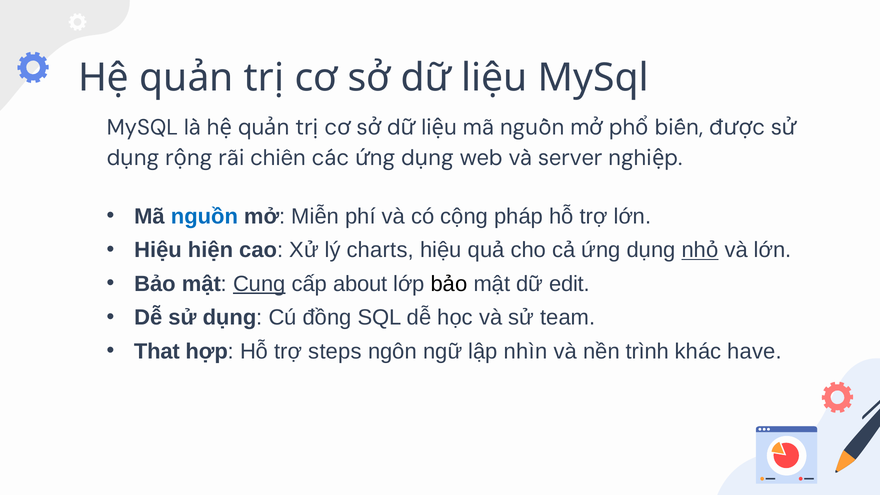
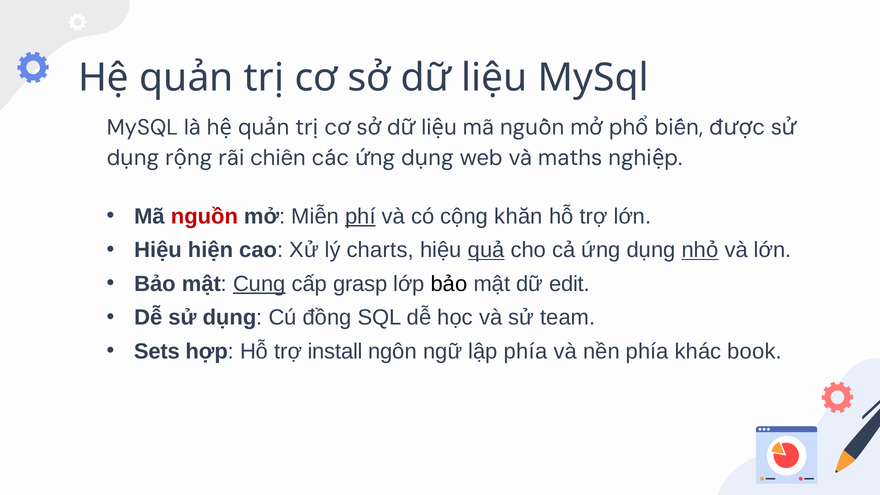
server: server -> maths
nguồn colour: blue -> red
phí underline: none -> present
pháp: pháp -> khăn
quả underline: none -> present
about: about -> grasp
That: That -> Sets
steps: steps -> install
lập nhìn: nhìn -> phía
nền trình: trình -> phía
have: have -> book
